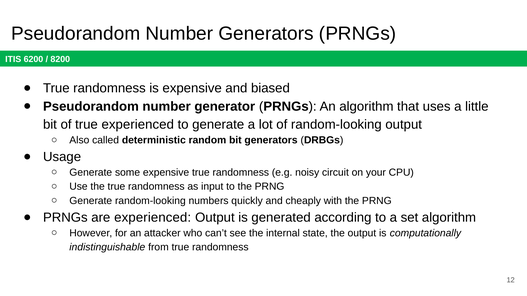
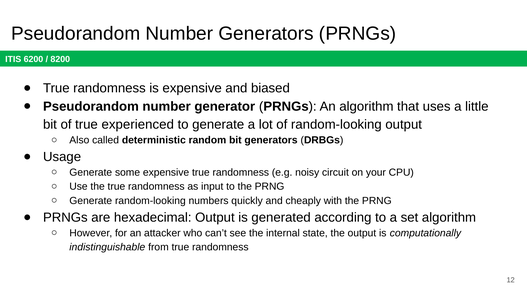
are experienced: experienced -> hexadecimal
